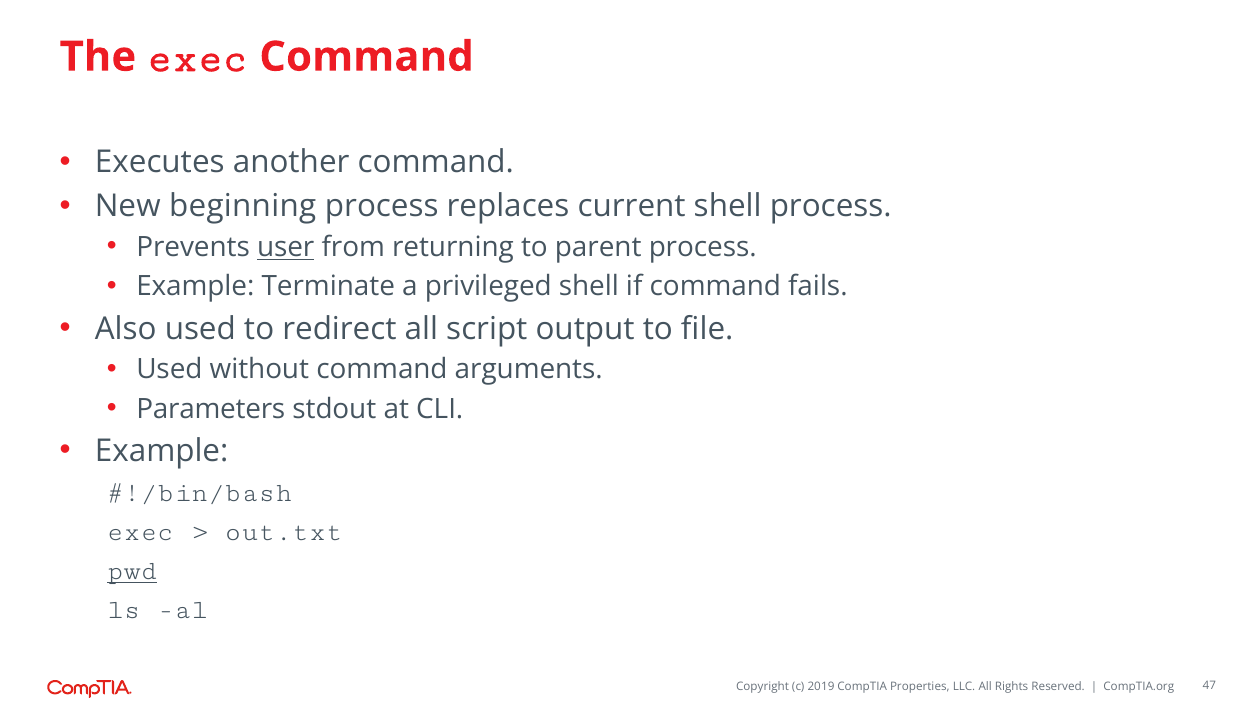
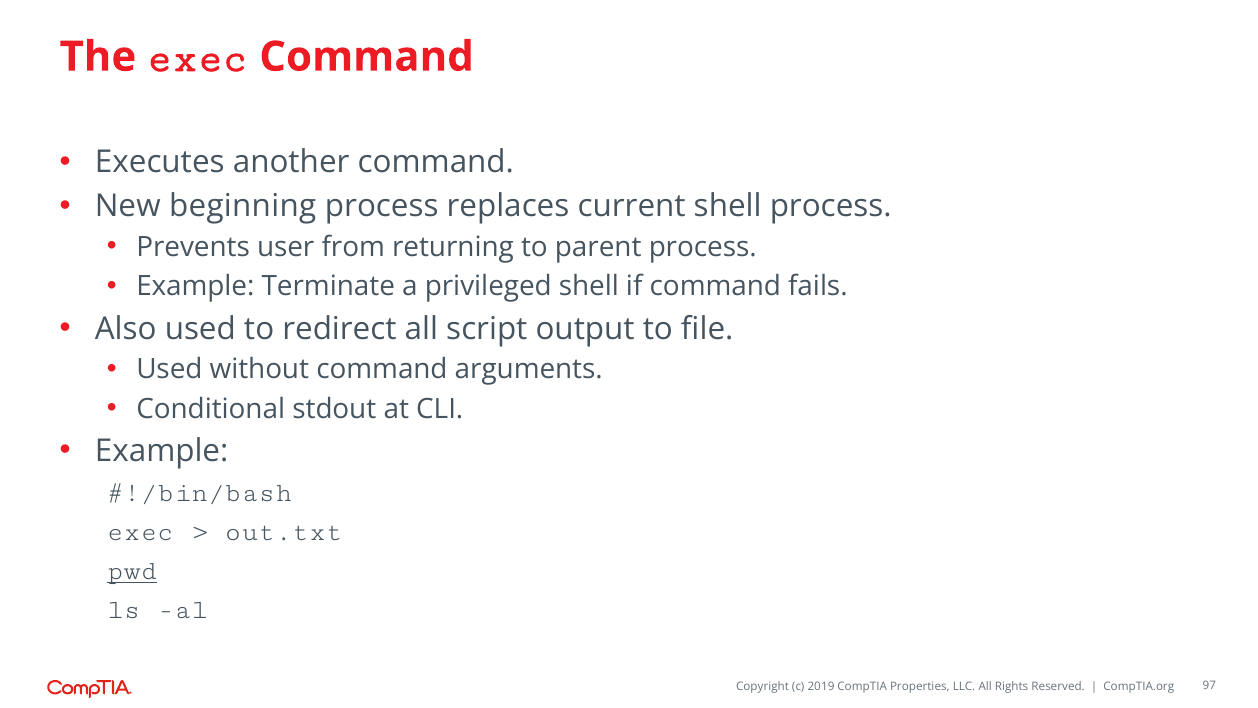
user underline: present -> none
Parameters: Parameters -> Conditional
47: 47 -> 97
